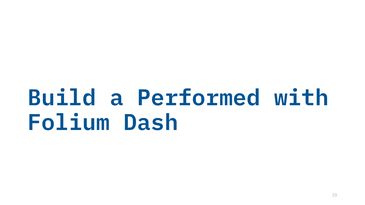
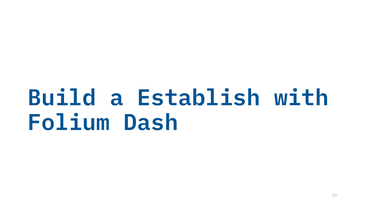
Performed: Performed -> Establish
